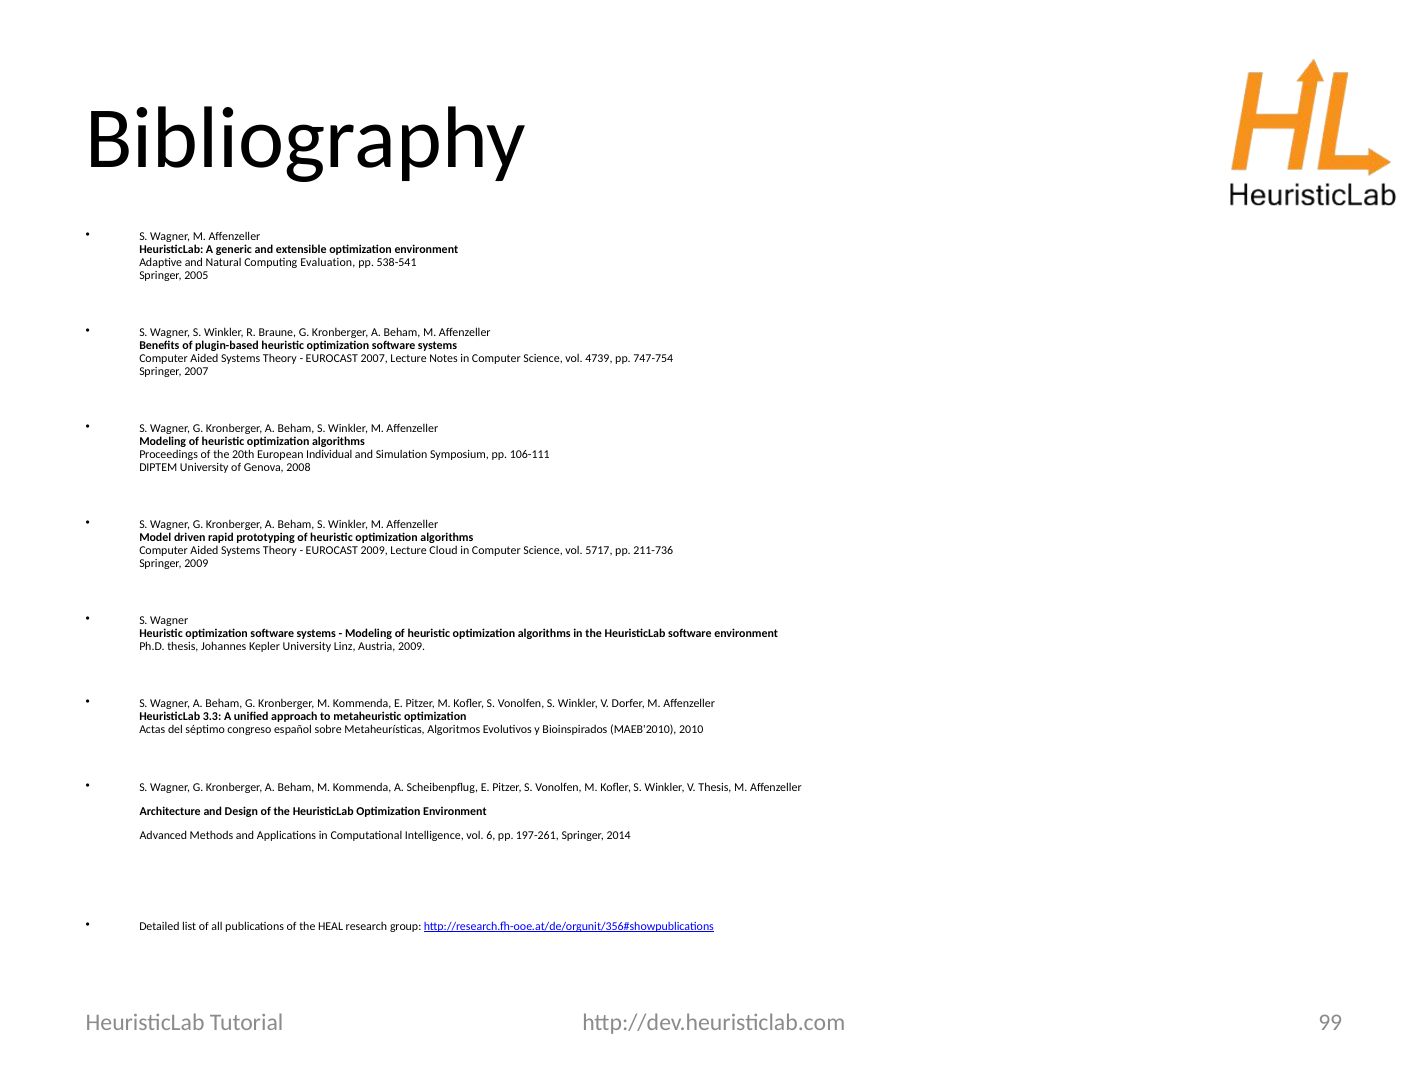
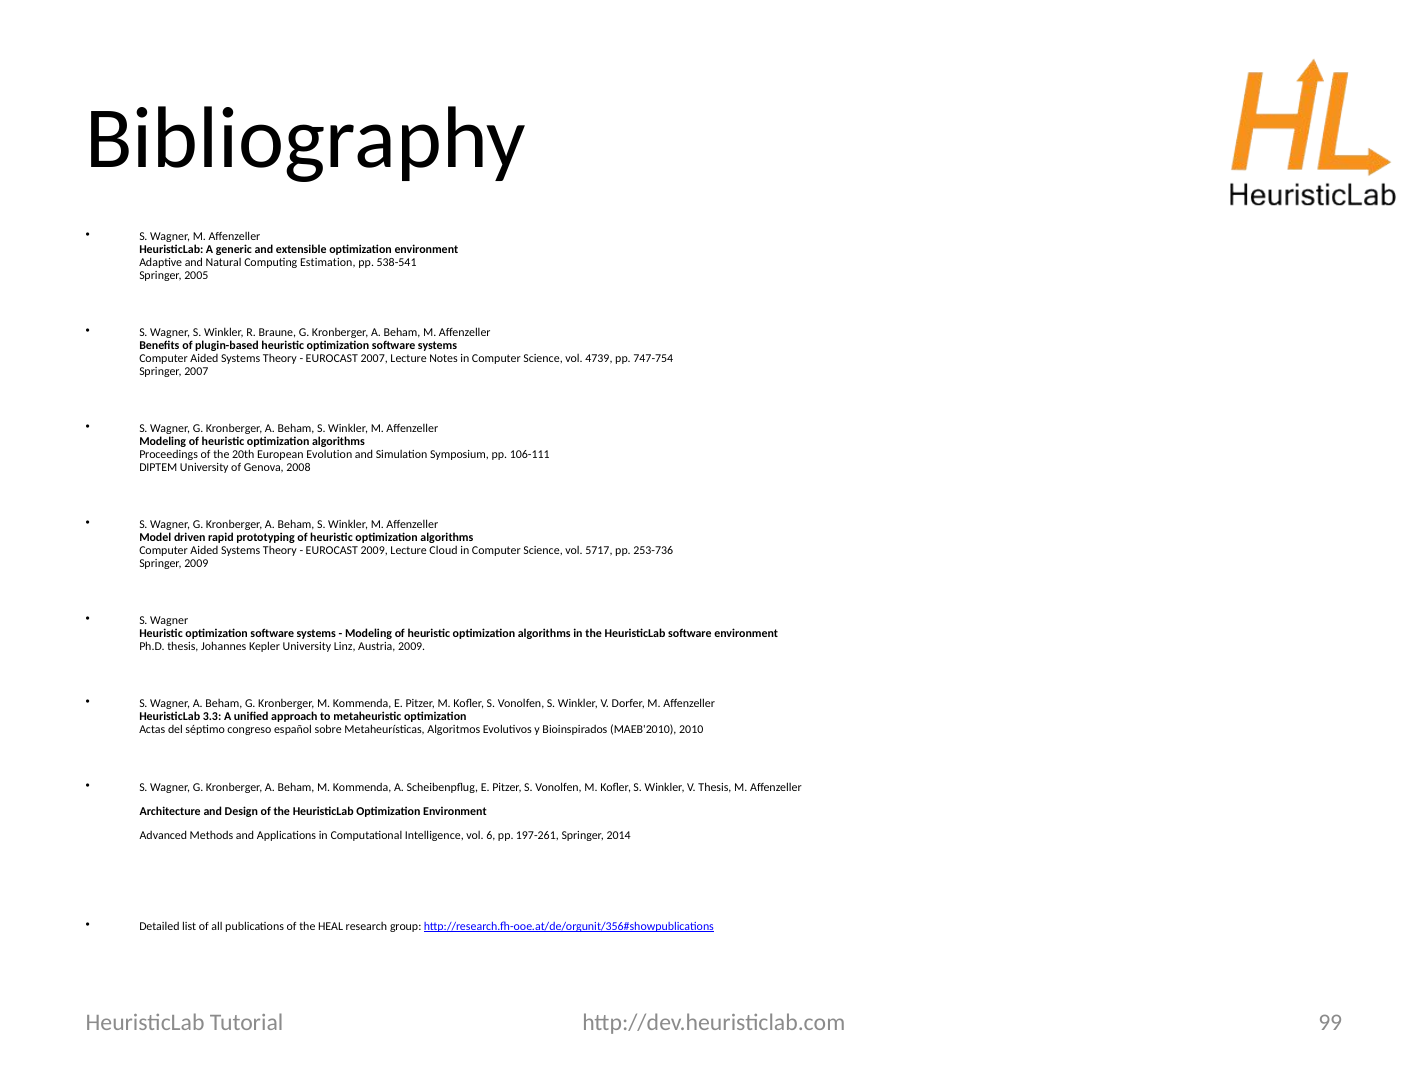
Evaluation: Evaluation -> Estimation
Individual: Individual -> Evolution
211-736: 211-736 -> 253-736
